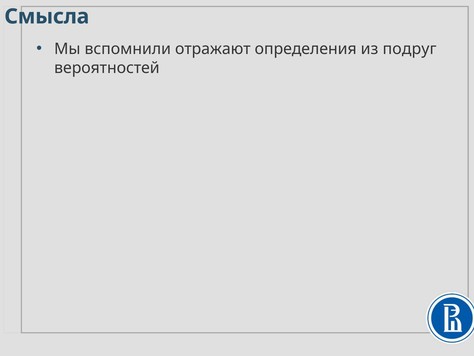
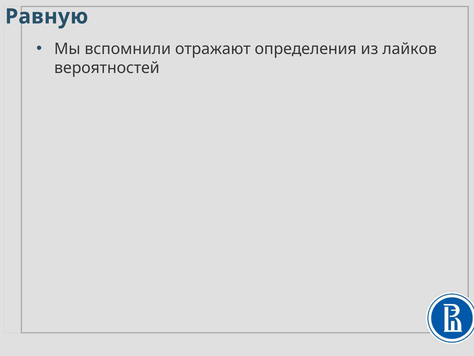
Смысла: Смысла -> Равную
подруг: подруг -> лайков
